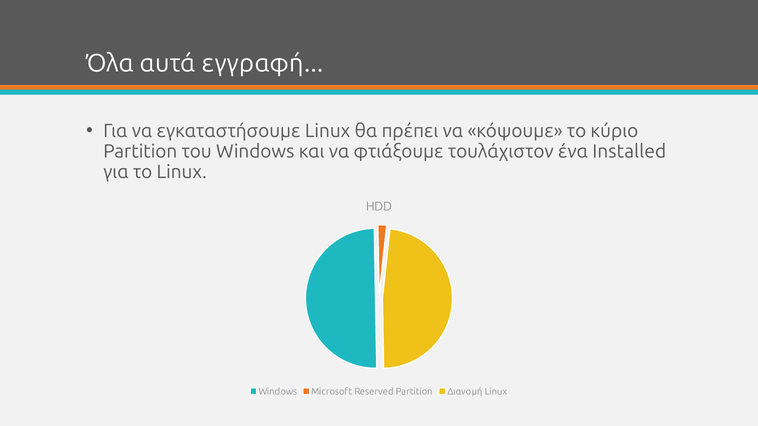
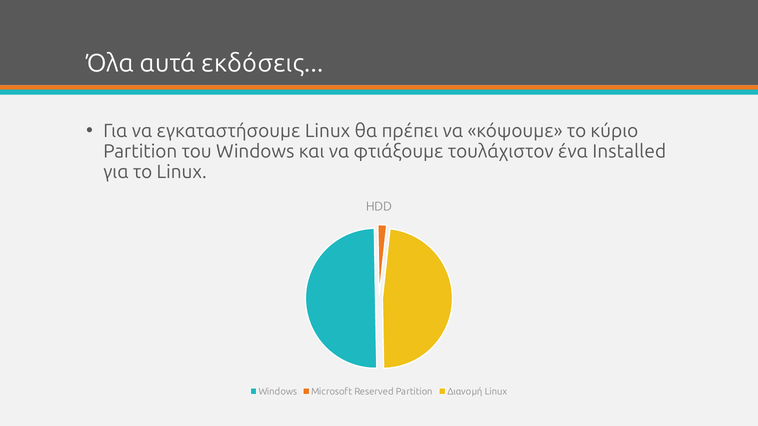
εγγραφή: εγγραφή -> εκδόσεις
